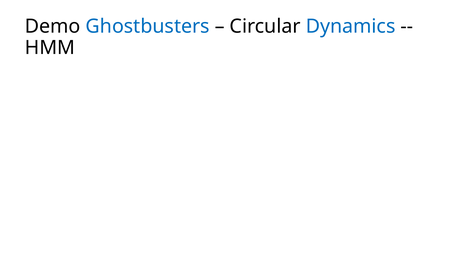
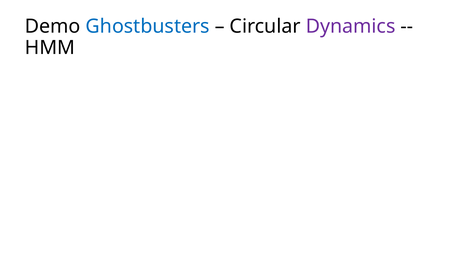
Dynamics colour: blue -> purple
